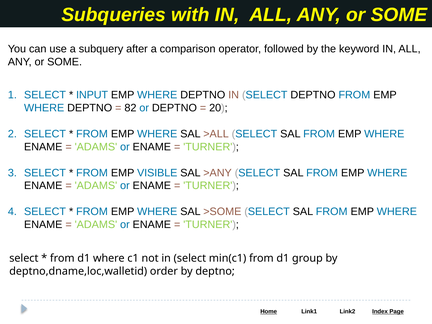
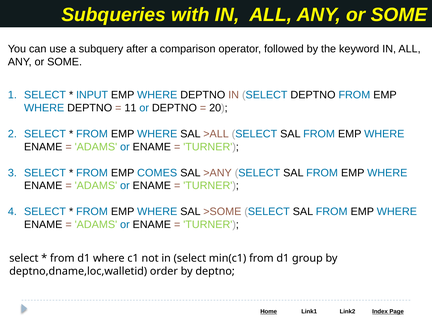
82: 82 -> 11
VISIBLE: VISIBLE -> COMES
